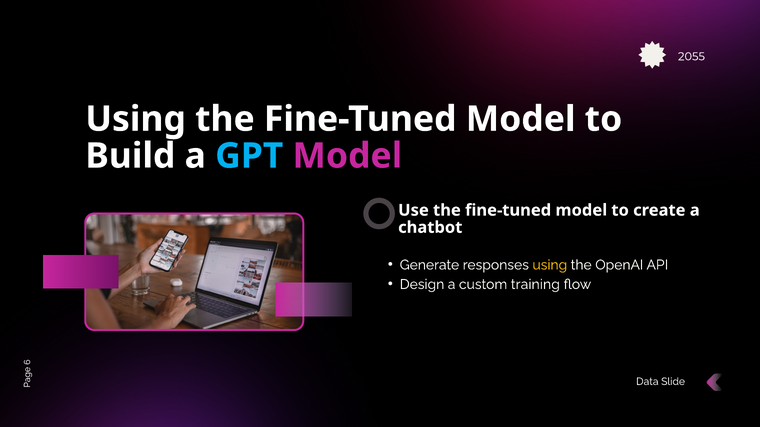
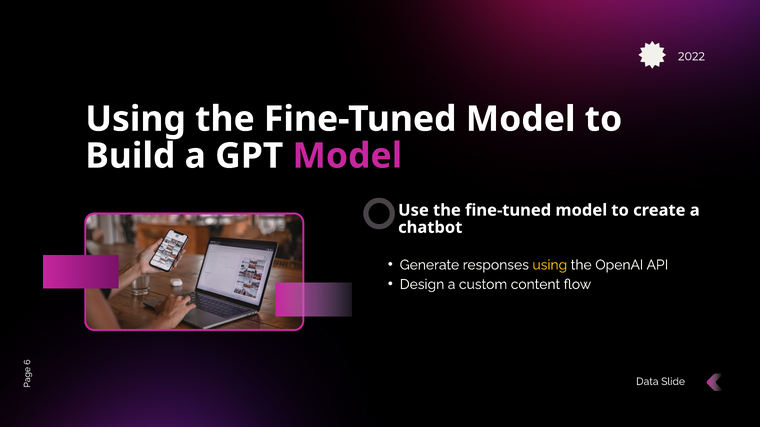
2055: 2055 -> 2022
GPT colour: light blue -> white
training: training -> content
